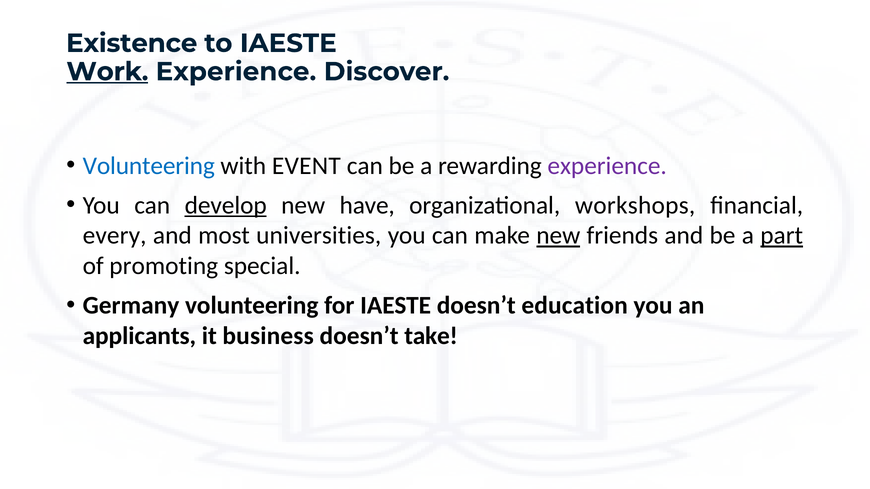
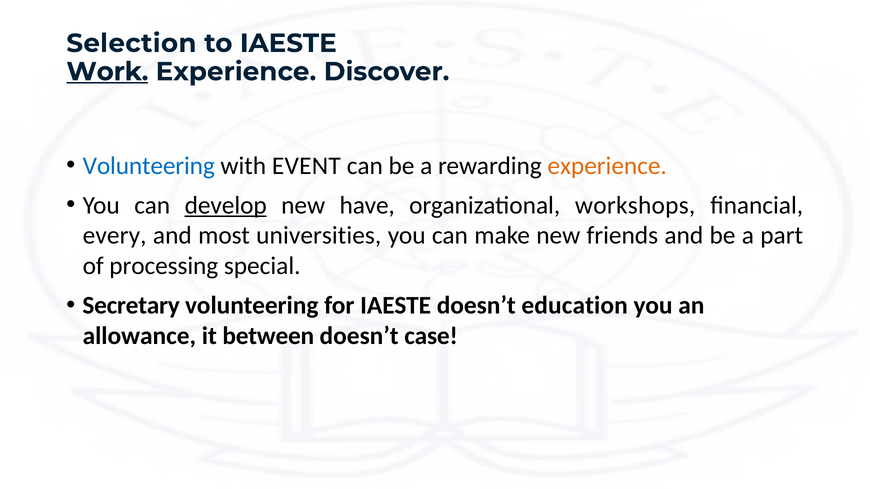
Existence: Existence -> Selection
experience at (607, 166) colour: purple -> orange
new at (558, 236) underline: present -> none
part underline: present -> none
promoting: promoting -> processing
Germany: Germany -> Secretary
applicants: applicants -> allowance
business: business -> between
take: take -> case
